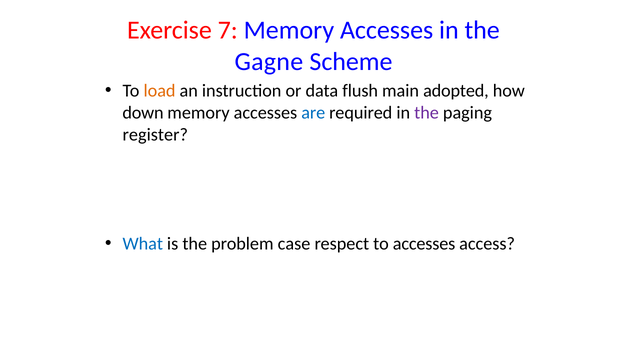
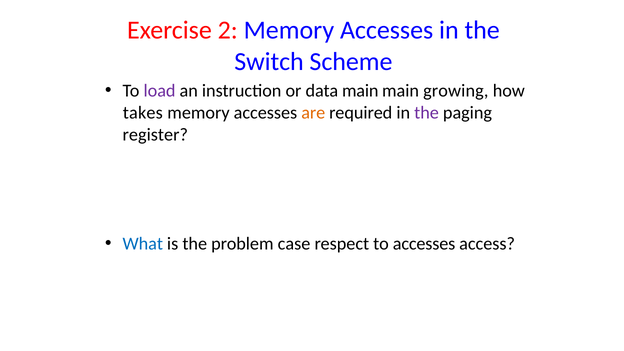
7: 7 -> 2
Gagne: Gagne -> Switch
load colour: orange -> purple
data flush: flush -> main
adopted: adopted -> growing
down: down -> takes
are colour: blue -> orange
